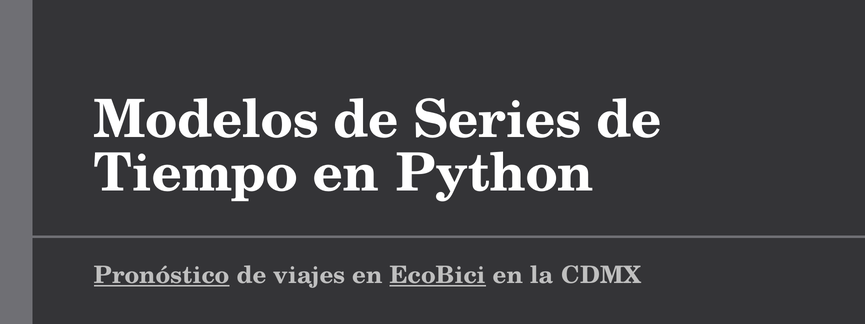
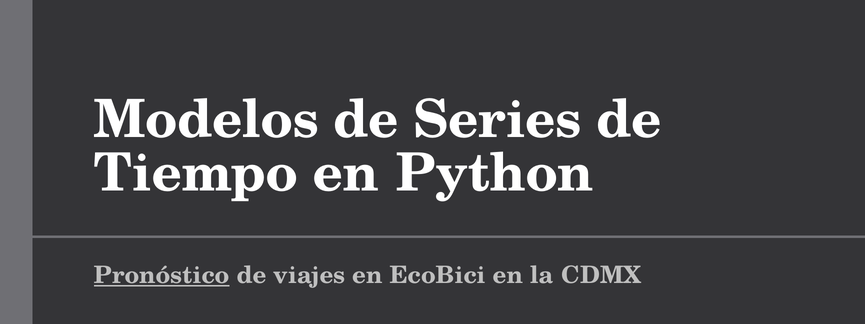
EcoBici underline: present -> none
